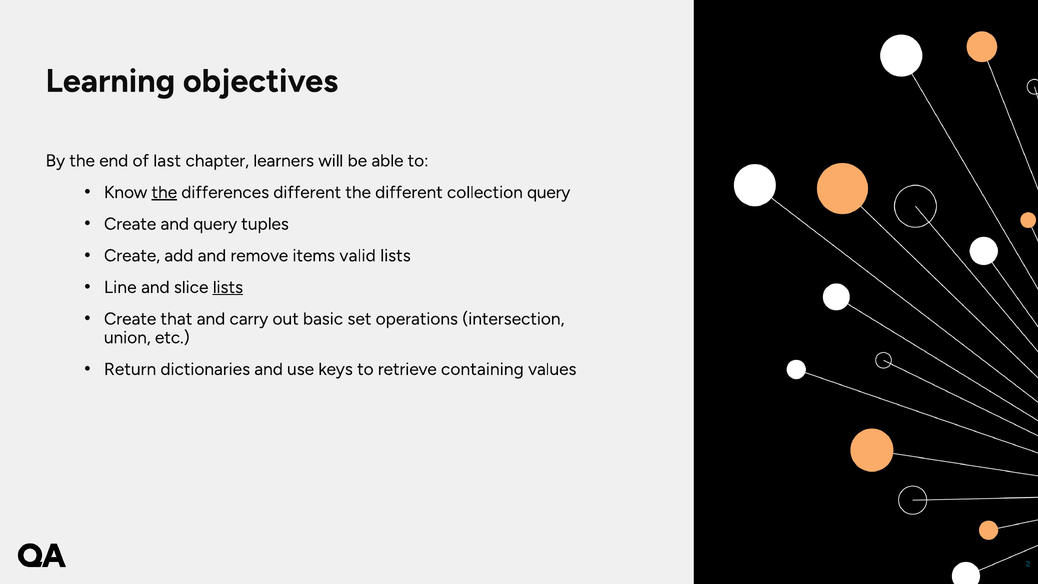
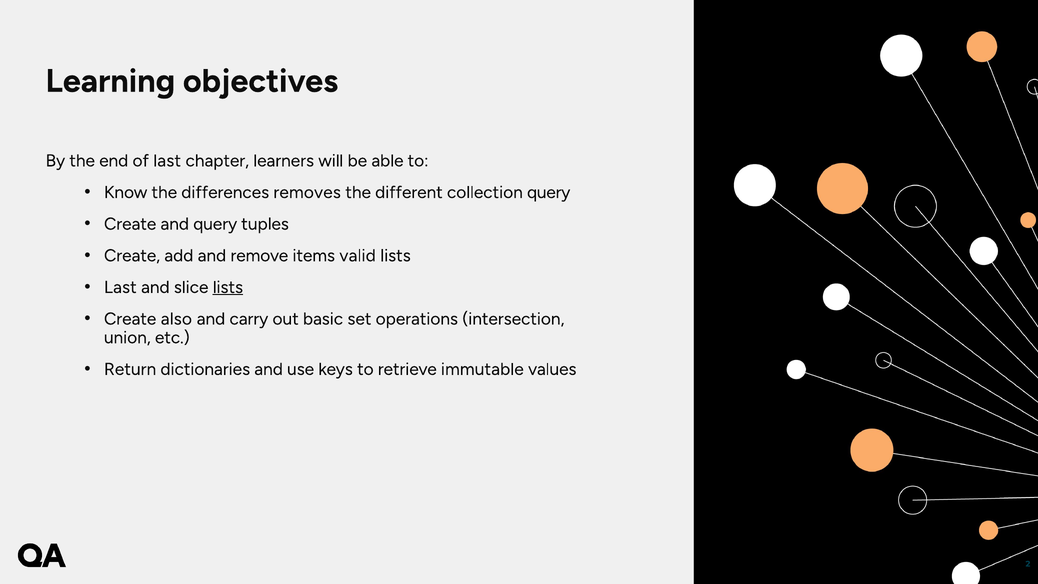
the at (164, 192) underline: present -> none
differences different: different -> removes
Line at (120, 287): Line -> Last
that: that -> also
containing: containing -> immutable
